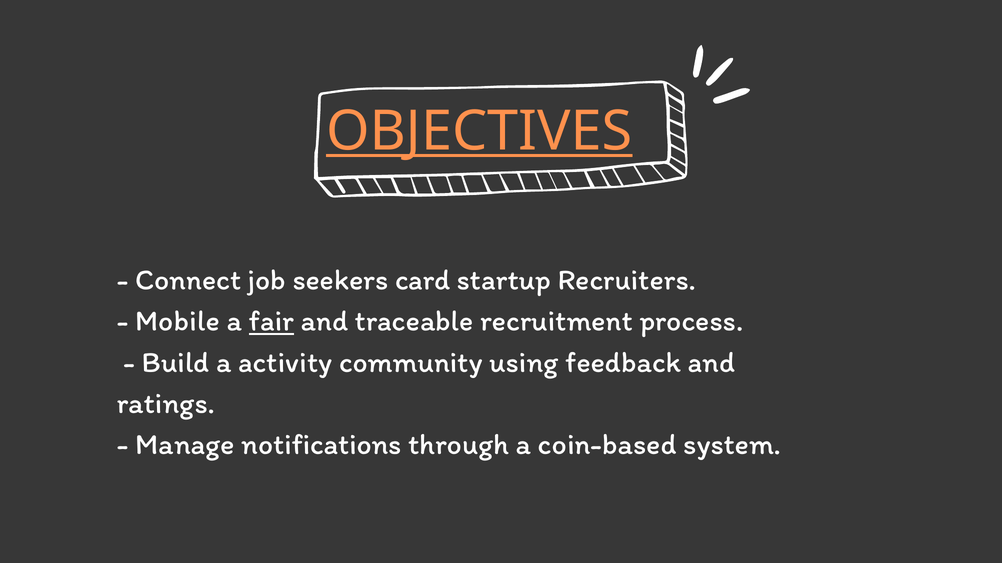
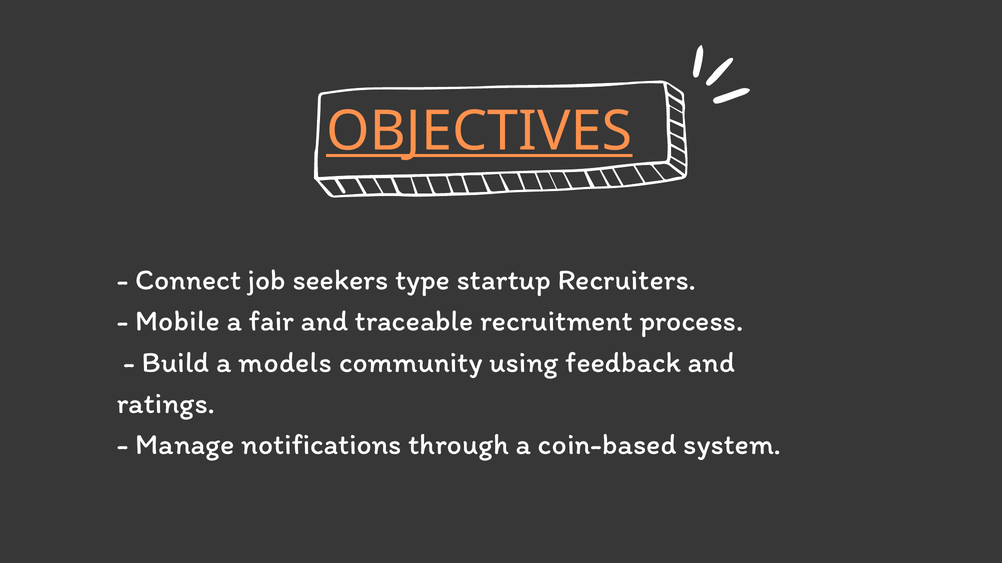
card: card -> type
fair underline: present -> none
activity: activity -> models
